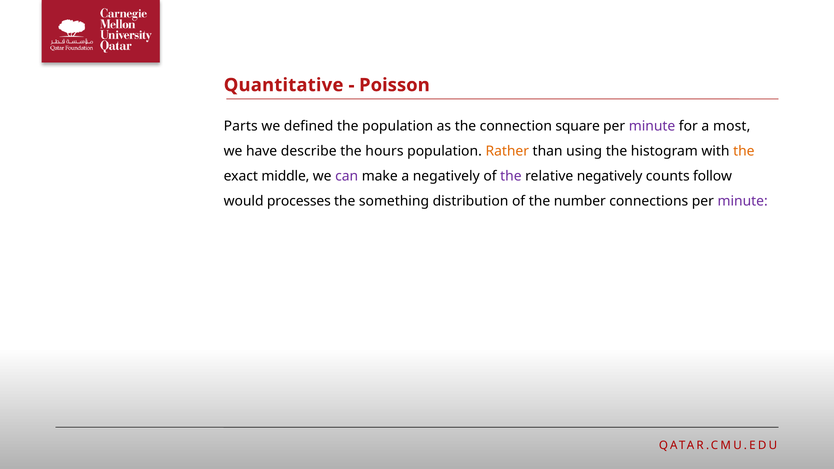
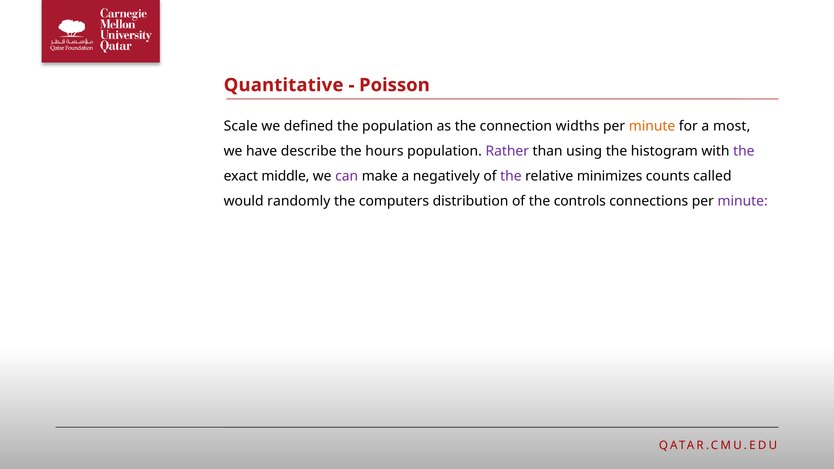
Parts: Parts -> Scale
square: square -> widths
minute at (652, 126) colour: purple -> orange
Rather colour: orange -> purple
the at (744, 151) colour: orange -> purple
relative negatively: negatively -> minimizes
follow: follow -> called
processes: processes -> randomly
something: something -> computers
number: number -> controls
